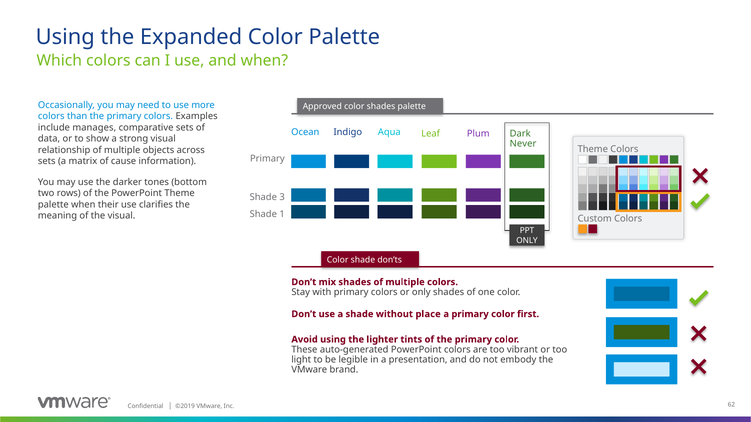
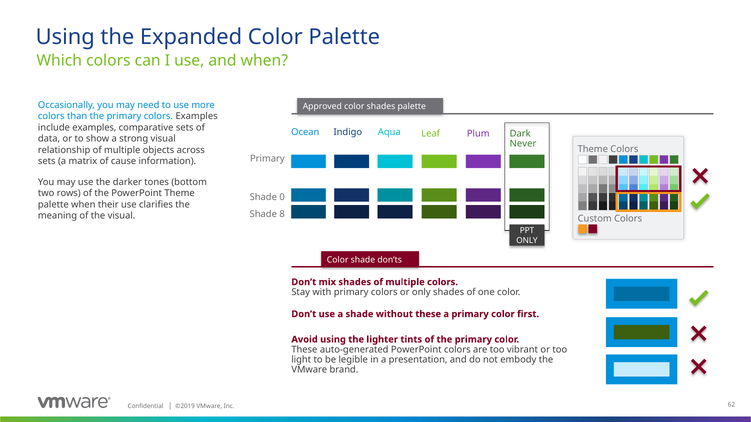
include manages: manages -> examples
3: 3 -> 0
1: 1 -> 8
without place: place -> these
